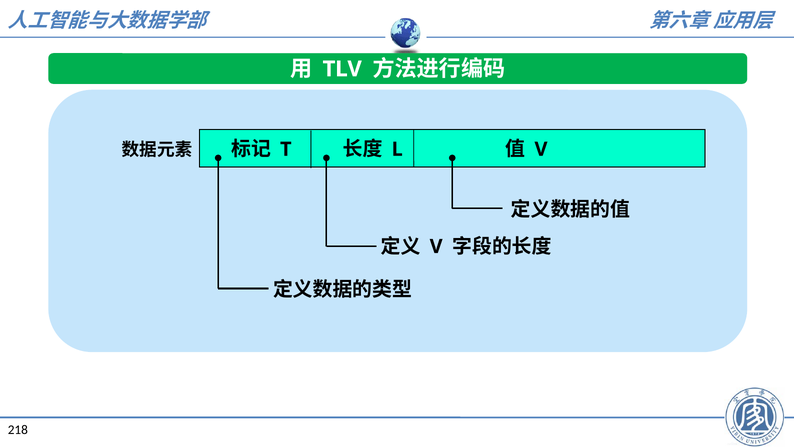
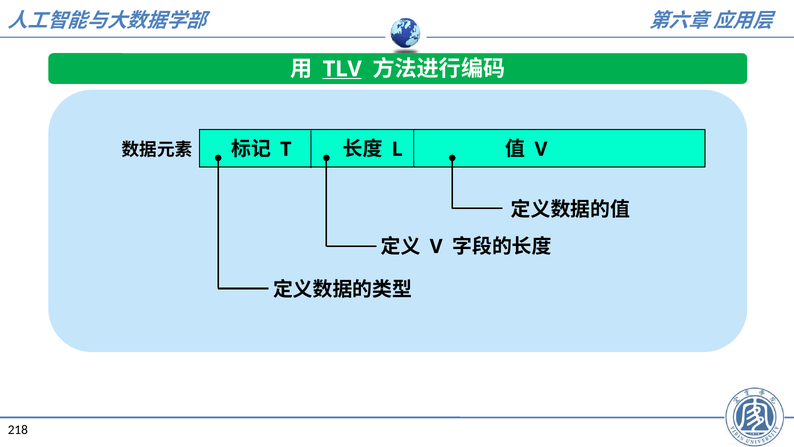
TLV underline: none -> present
